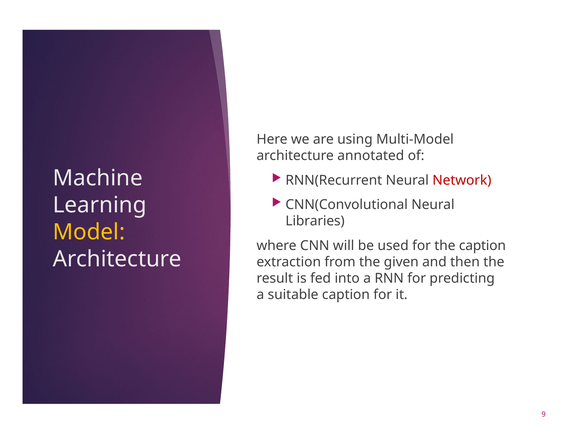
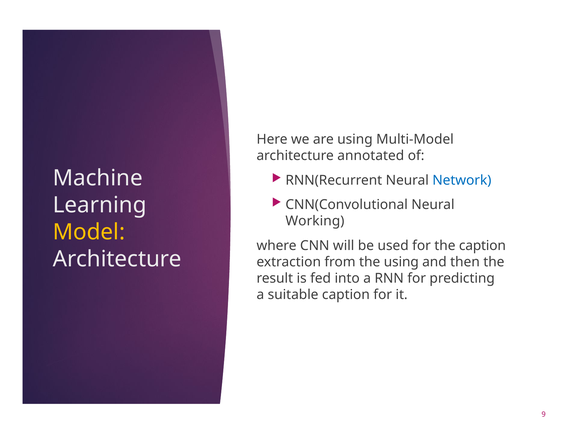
Network colour: red -> blue
Libraries: Libraries -> Working
the given: given -> using
